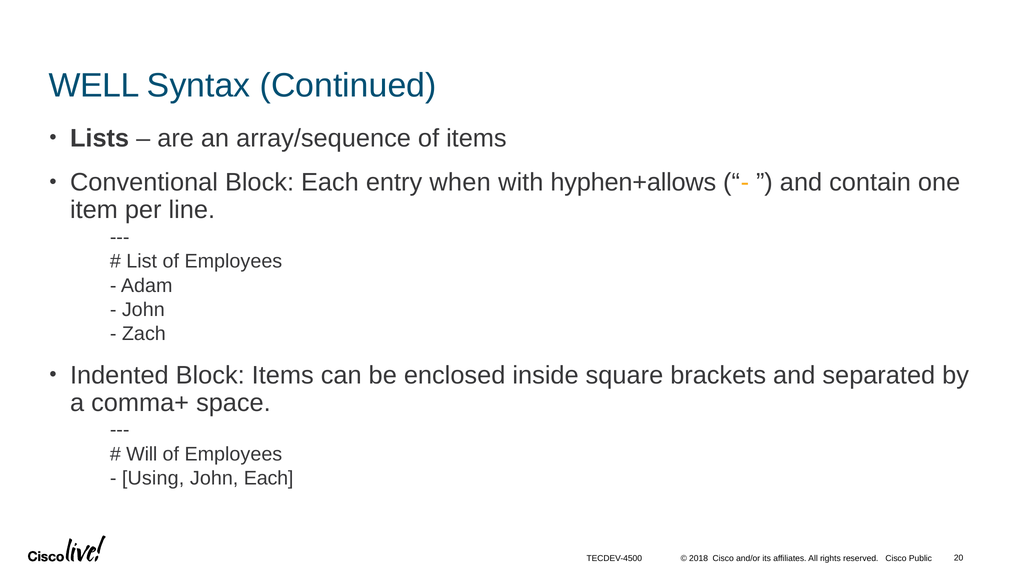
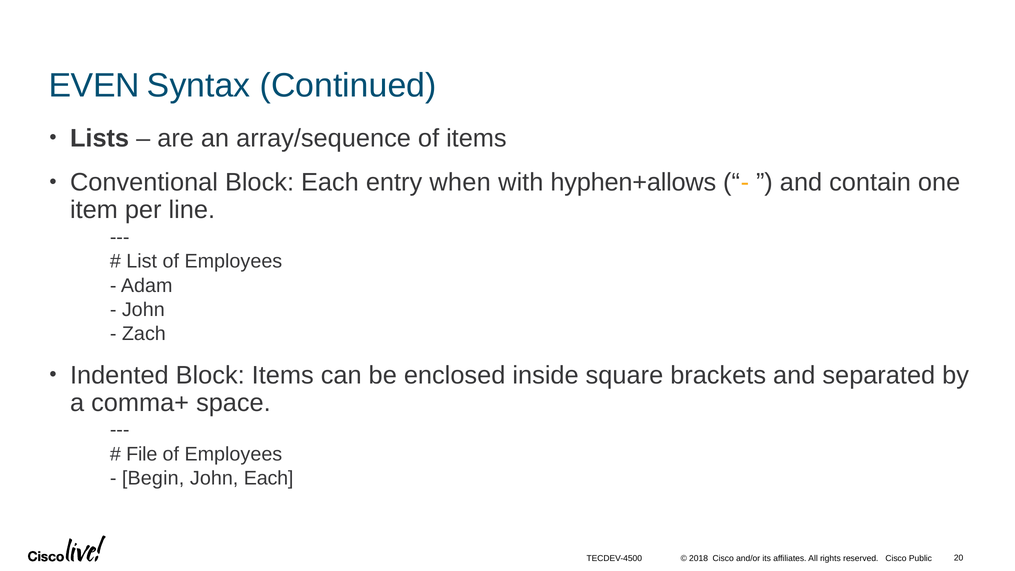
WELL: WELL -> EVEN
Will: Will -> File
Using: Using -> Begin
